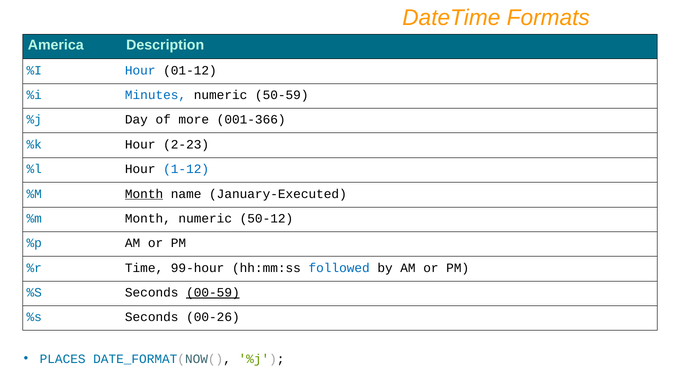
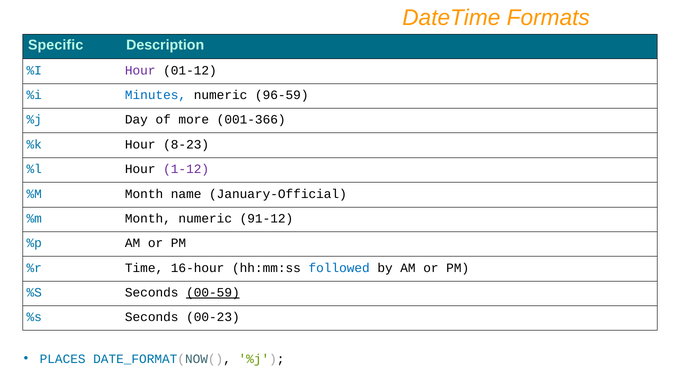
America: America -> Specific
Hour at (140, 70) colour: blue -> purple
50-59: 50-59 -> 96-59
2-23: 2-23 -> 8-23
1-12 colour: blue -> purple
Month at (144, 194) underline: present -> none
January-Executed: January-Executed -> January-Official
50-12: 50-12 -> 91-12
99-hour: 99-hour -> 16-hour
00-26: 00-26 -> 00-23
